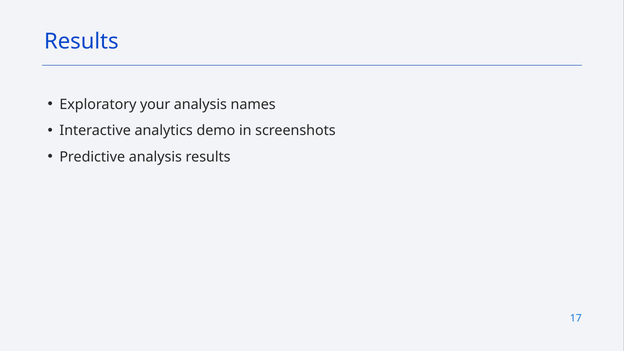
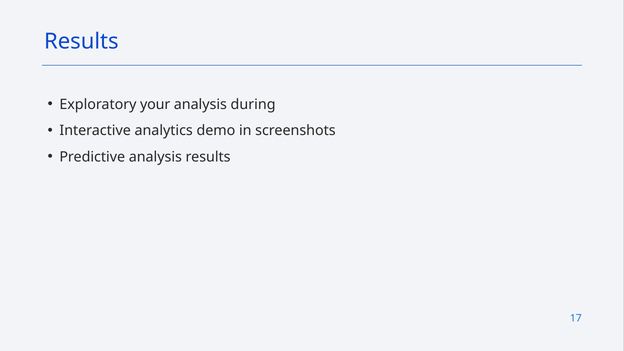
names: names -> during
